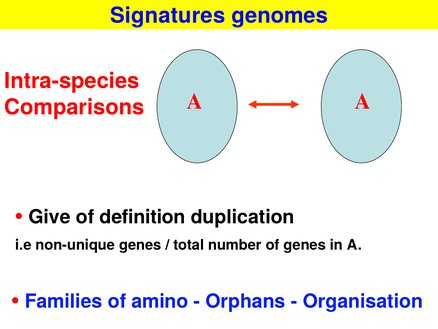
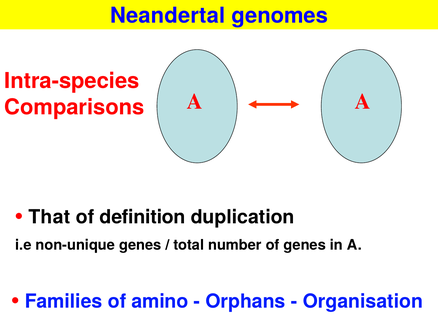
Signatures: Signatures -> Neandertal
Give: Give -> That
